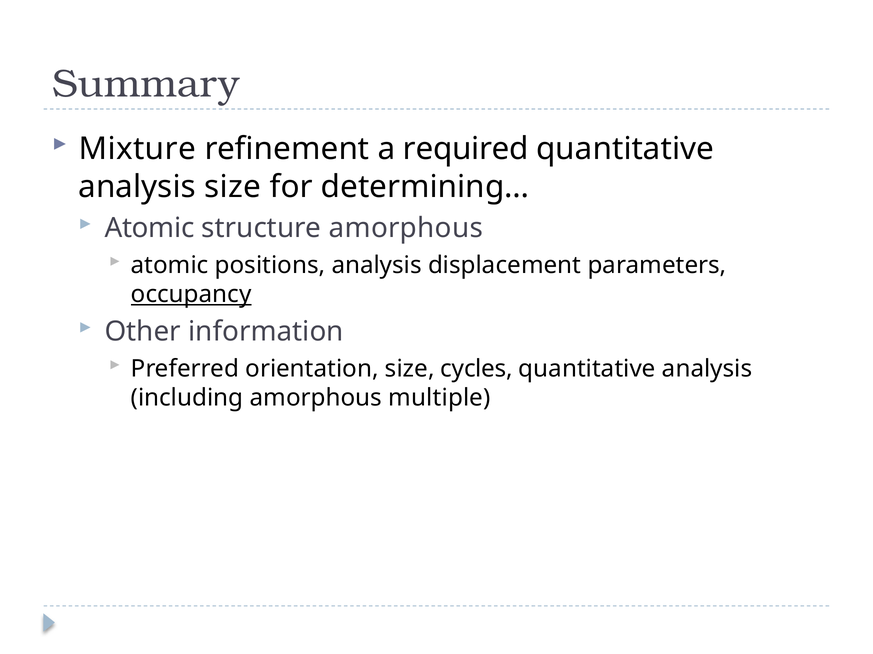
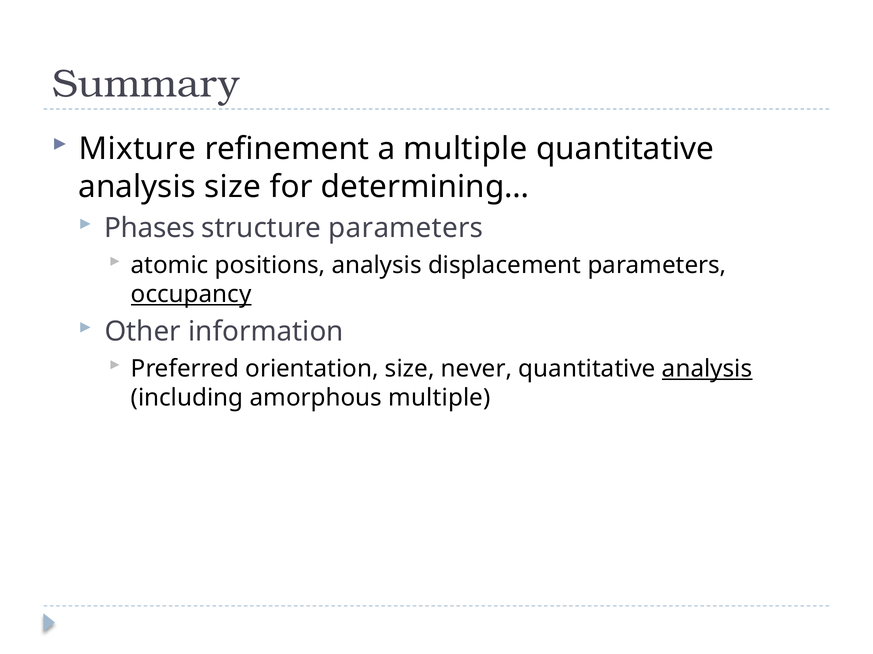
a required: required -> multiple
Atomic at (150, 228): Atomic -> Phases
structure amorphous: amorphous -> parameters
cycles: cycles -> never
analysis at (707, 369) underline: none -> present
